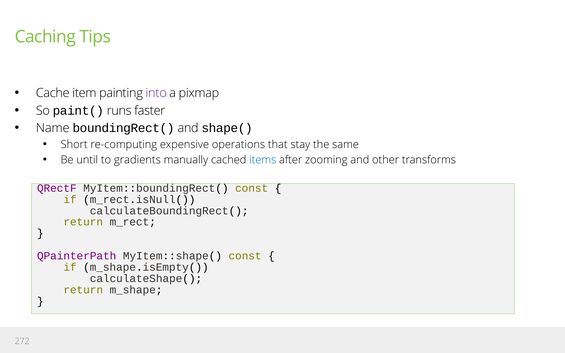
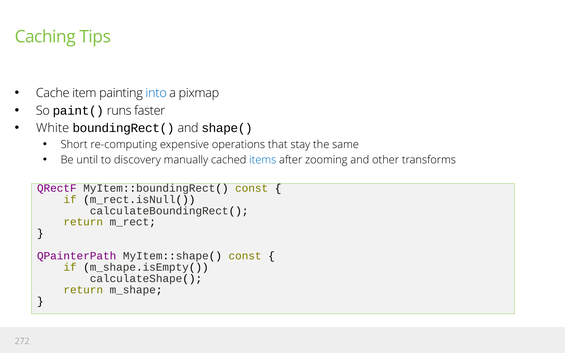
into colour: purple -> blue
Name: Name -> White
gradients: gradients -> discovery
